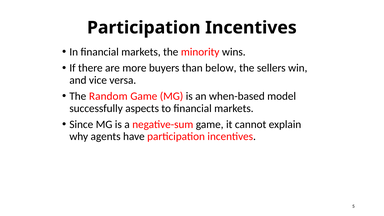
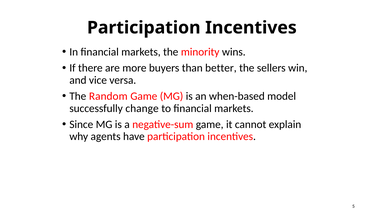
below: below -> better
aspects: aspects -> change
